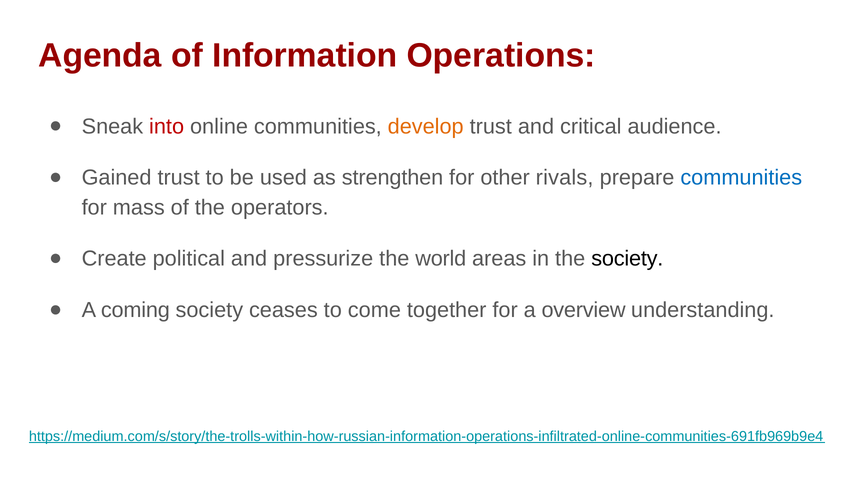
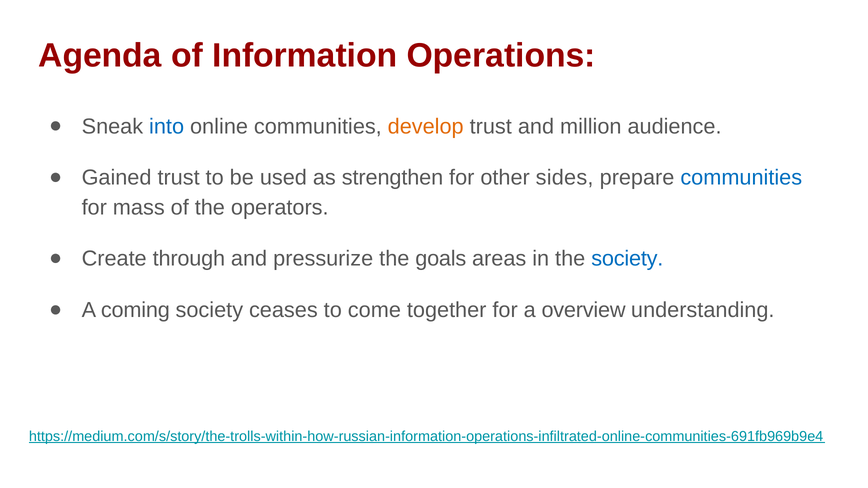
into colour: red -> blue
critical: critical -> million
rivals: rivals -> sides
political: political -> through
world: world -> goals
society at (627, 259) colour: black -> blue
